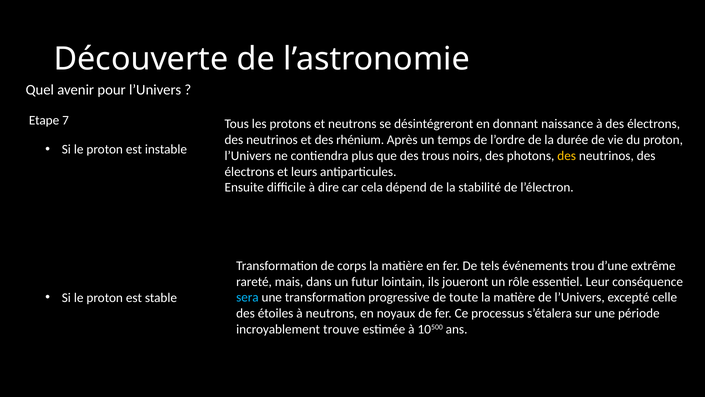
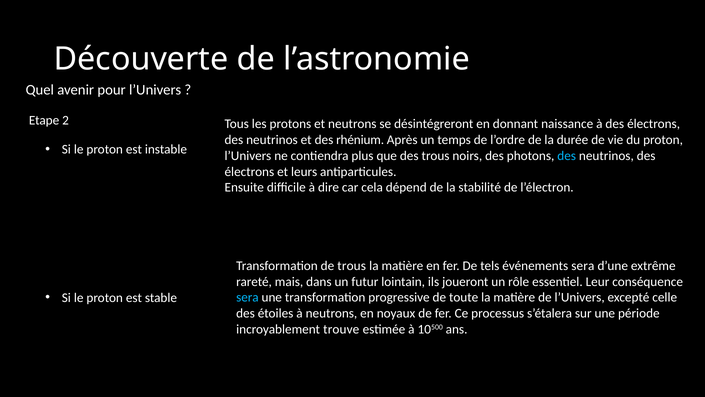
7: 7 -> 2
des at (567, 156) colour: yellow -> light blue
de corps: corps -> trous
événements trou: trou -> sera
